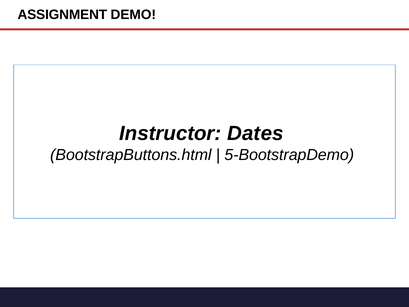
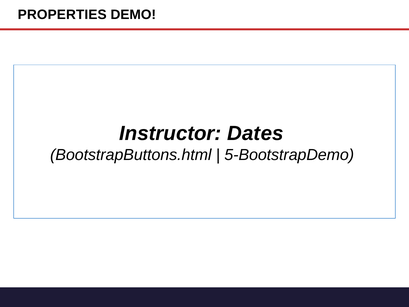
ASSIGNMENT: ASSIGNMENT -> PROPERTIES
